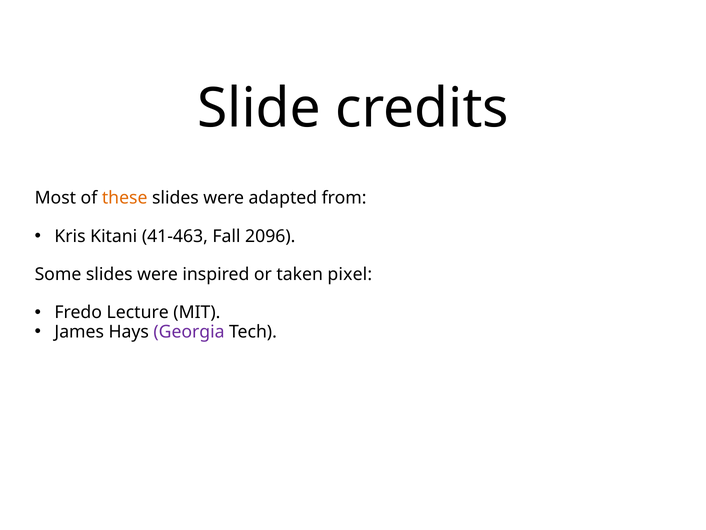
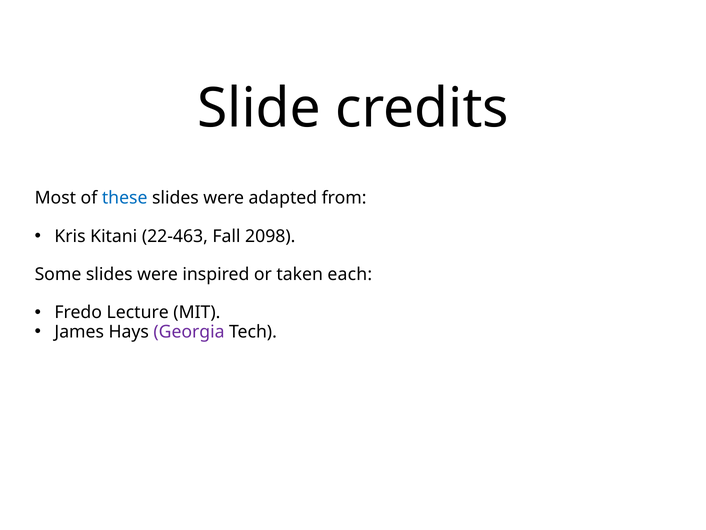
these colour: orange -> blue
41-463: 41-463 -> 22-463
2096: 2096 -> 2098
pixel: pixel -> each
